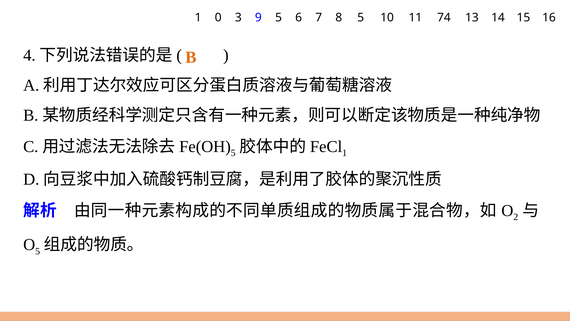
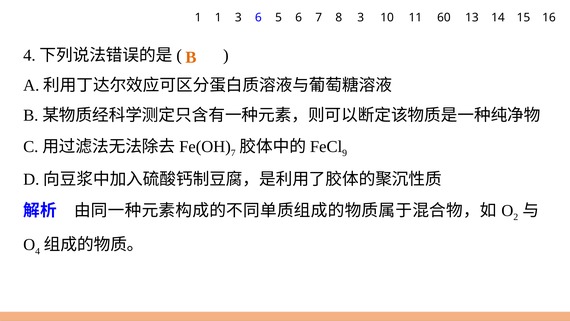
1 0: 0 -> 1
3 9: 9 -> 6
8 5: 5 -> 3
74: 74 -> 60
5 at (233, 153): 5 -> 7
1 at (345, 153): 1 -> 9
5 at (38, 251): 5 -> 4
